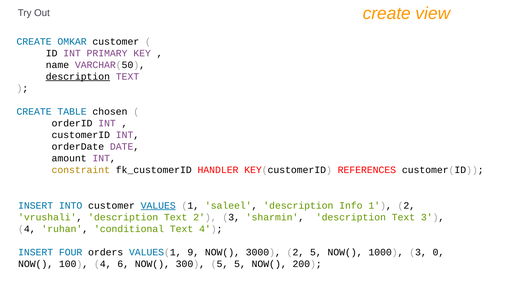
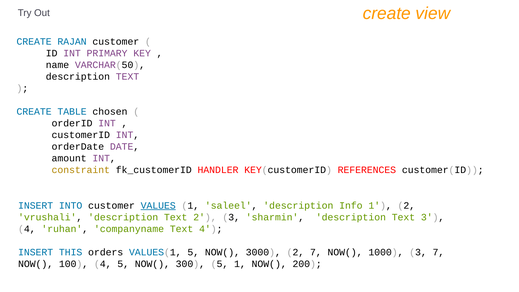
OMKAR: OMKAR -> RAJAN
description at (78, 77) underline: present -> none
conditional: conditional -> companyname
FOUR: FOUR -> THIS
VALUES(1 9: 9 -> 5
2 5: 5 -> 7
3 0: 0 -> 7
4 6: 6 -> 5
5 5: 5 -> 1
